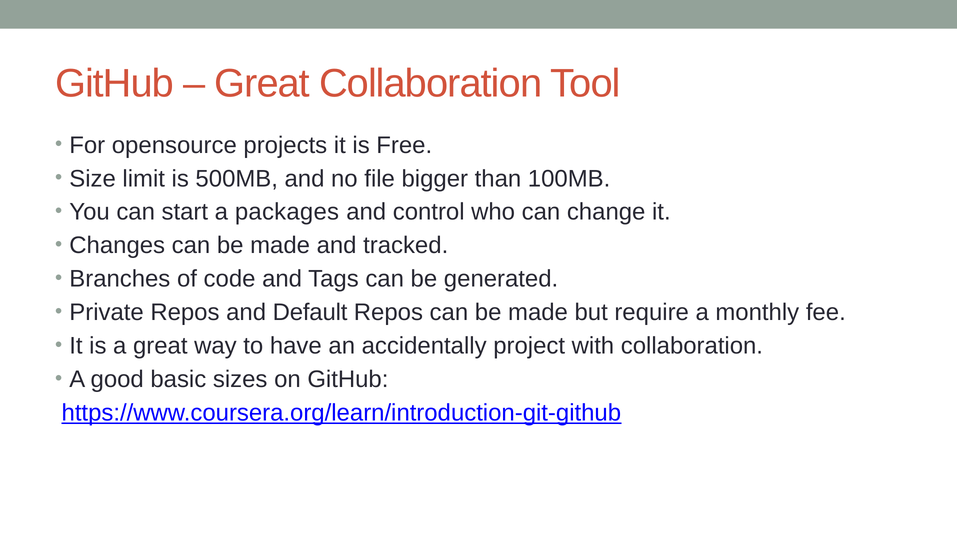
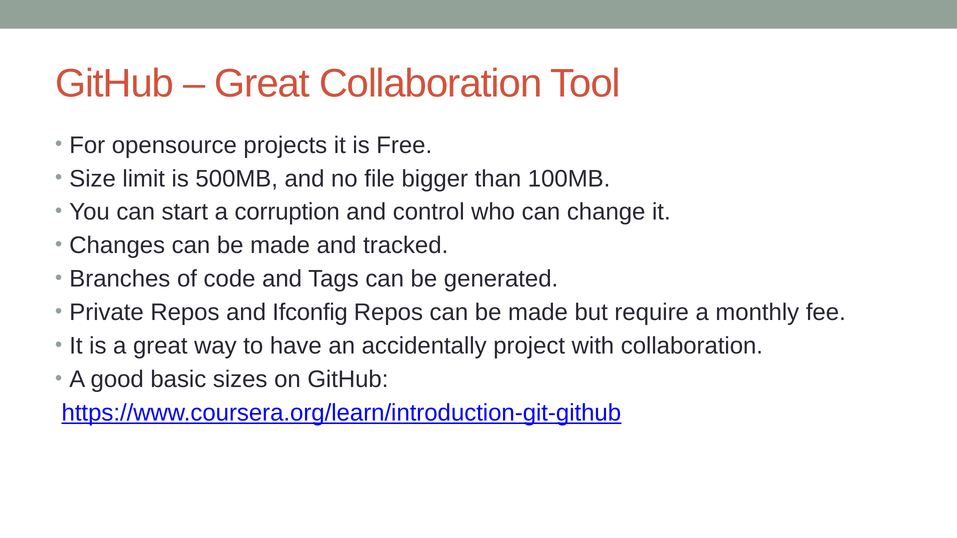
packages: packages -> corruption
Default: Default -> Ifconfig
